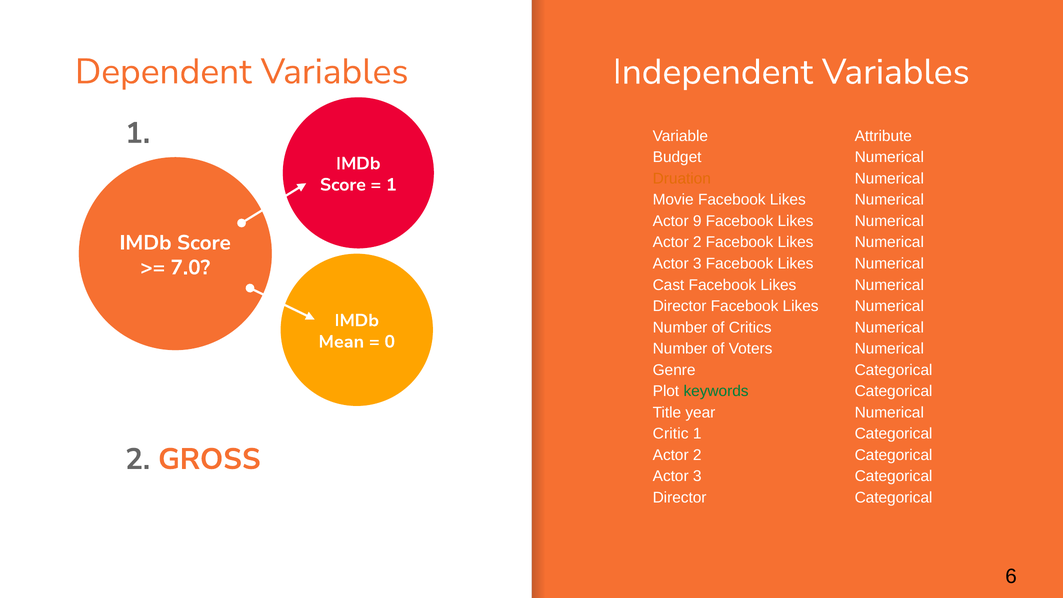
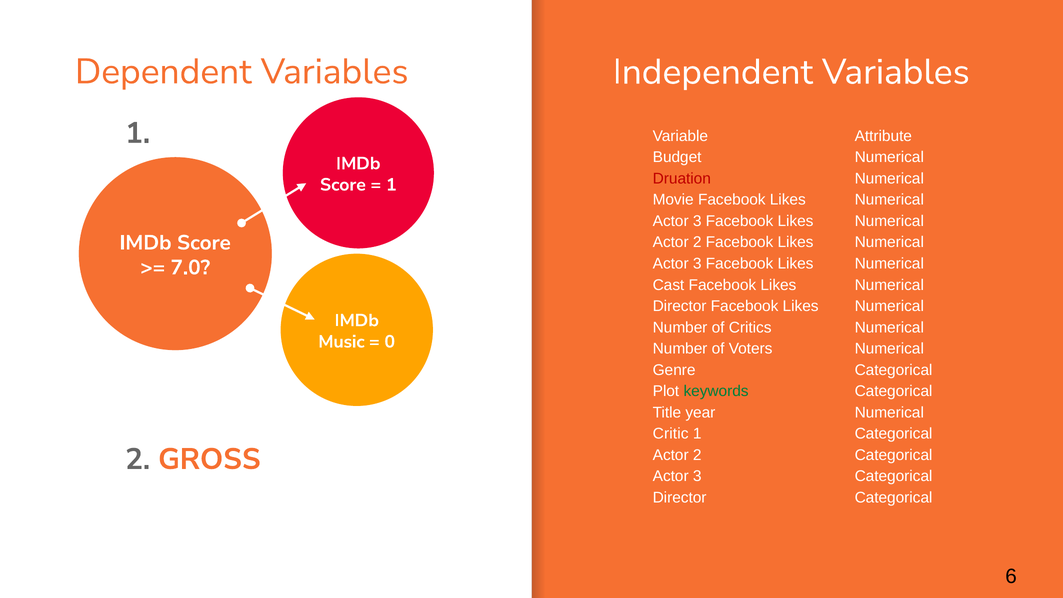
Druation colour: orange -> red
9 at (697, 221): 9 -> 3
Mean: Mean -> Music
